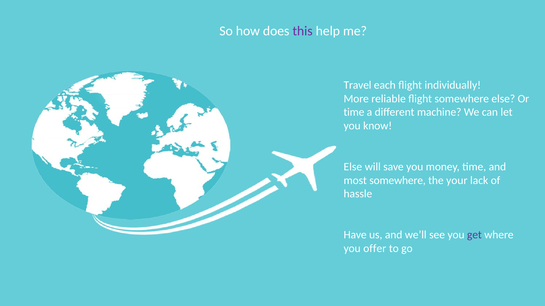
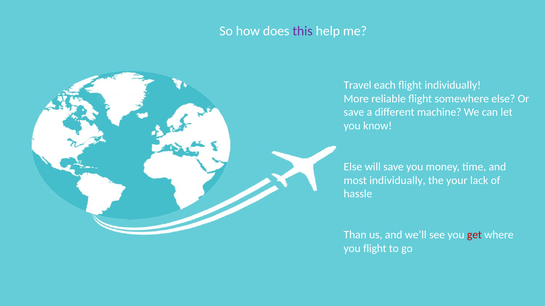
time at (354, 112): time -> save
most somewhere: somewhere -> individually
Have: Have -> Than
get colour: purple -> red
you offer: offer -> flight
